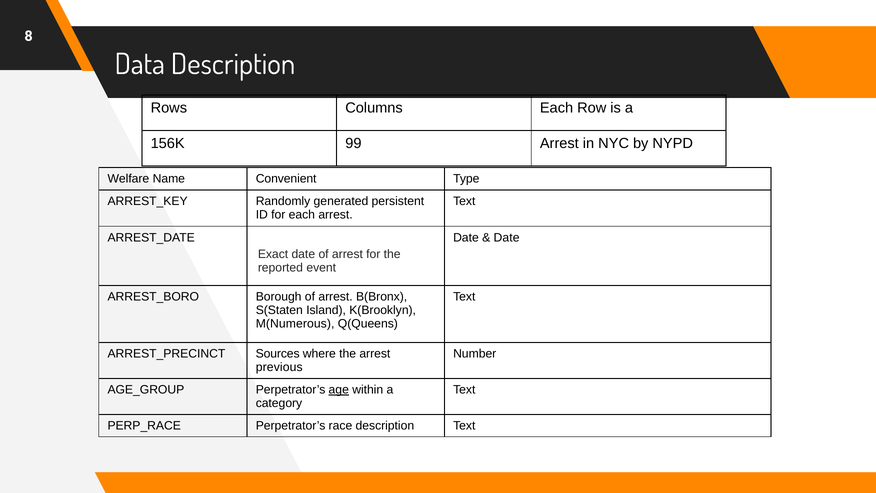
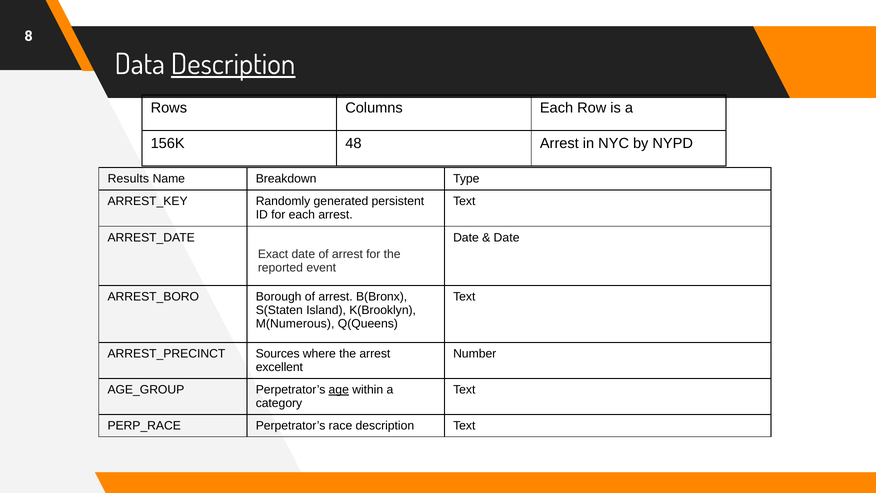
Description at (233, 64) underline: none -> present
99: 99 -> 48
Welfare: Welfare -> Results
Convenient: Convenient -> Breakdown
previous: previous -> excellent
